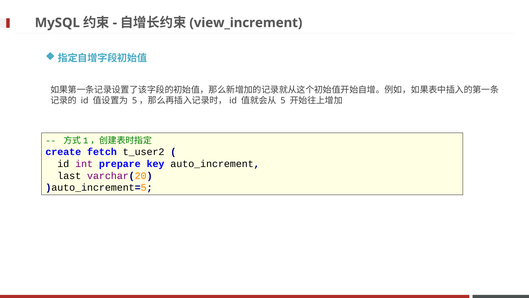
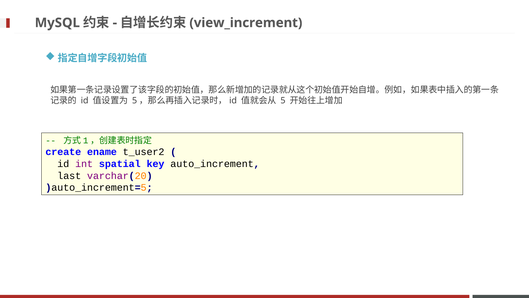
fetch: fetch -> ename
prepare: prepare -> spatial
